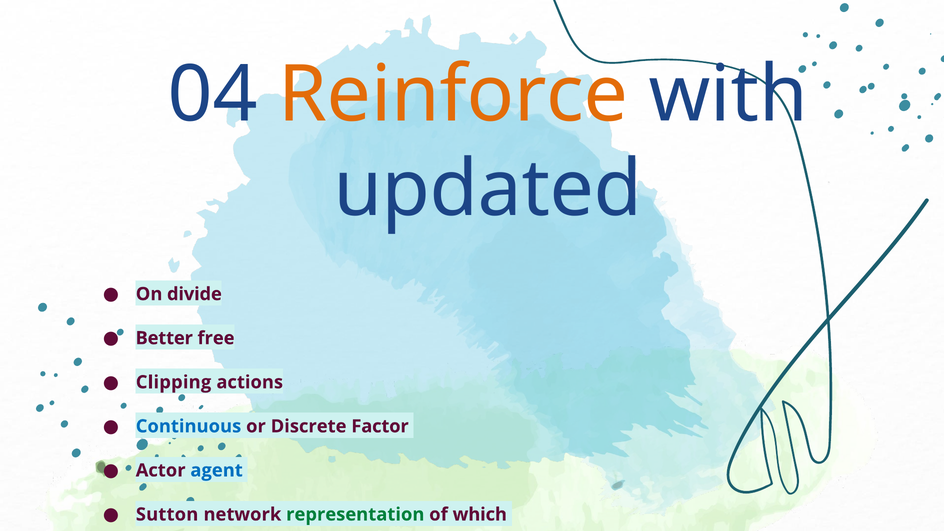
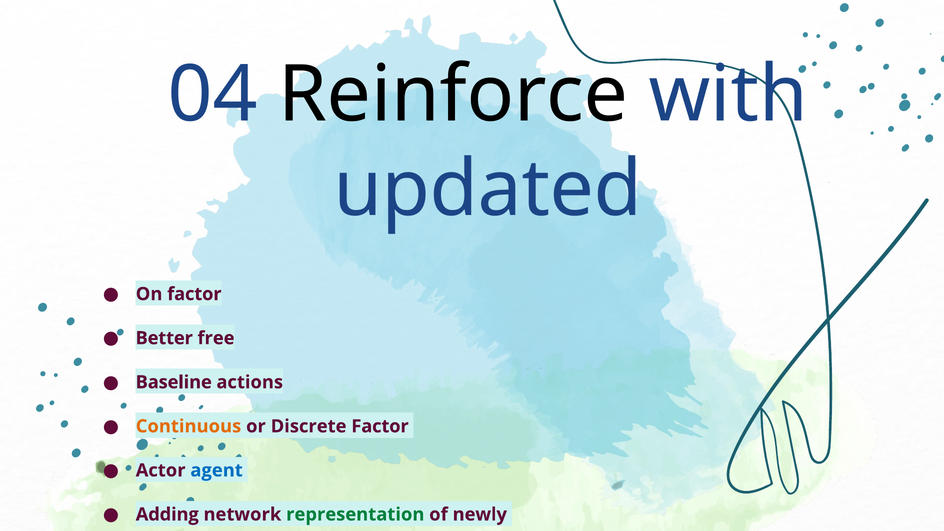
Reinforce colour: orange -> black
On divide: divide -> factor
Clipping: Clipping -> Baseline
Continuous colour: blue -> orange
Sutton: Sutton -> Adding
which: which -> newly
